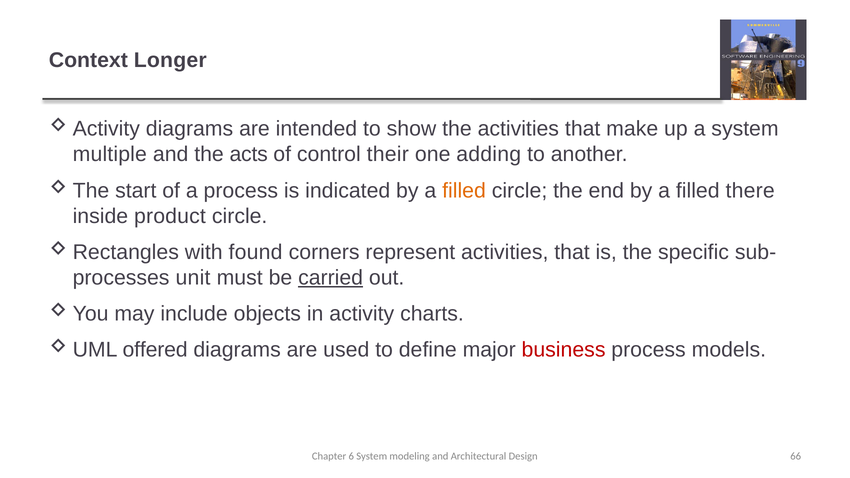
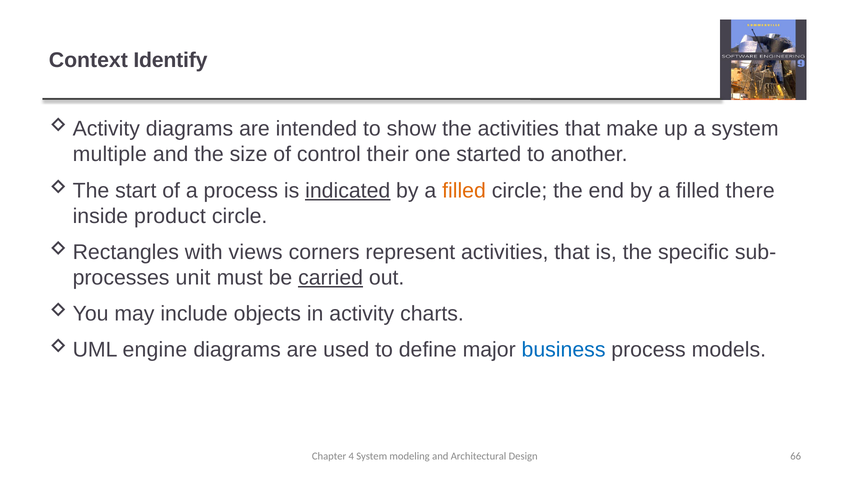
Longer: Longer -> Identify
acts: acts -> size
adding: adding -> started
indicated underline: none -> present
found: found -> views
offered: offered -> engine
business colour: red -> blue
6: 6 -> 4
